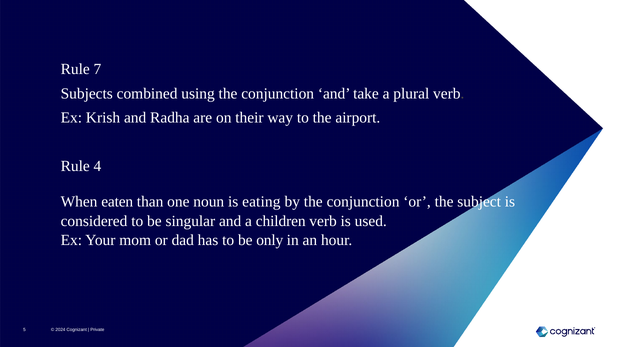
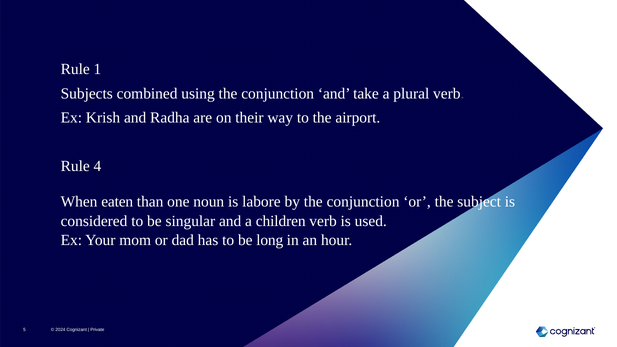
7: 7 -> 1
eating: eating -> labore
only: only -> long
